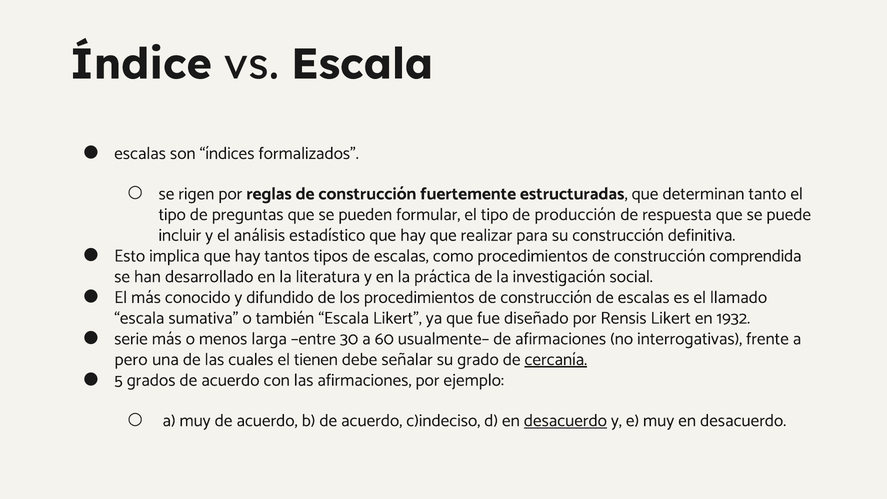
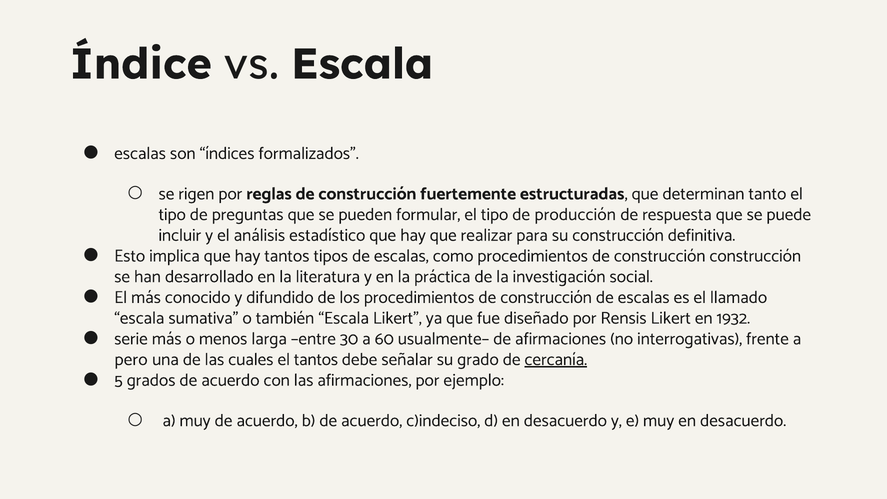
construcción comprendida: comprendida -> construcción
el tienen: tienen -> tantos
desacuerdo at (565, 420) underline: present -> none
